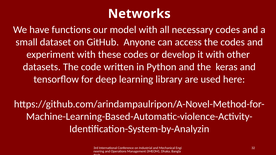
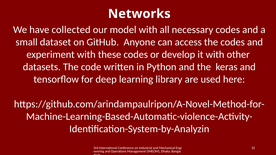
functions: functions -> collected
